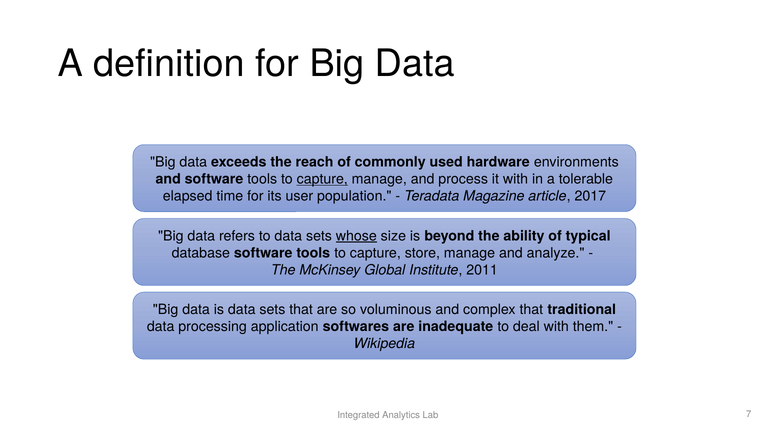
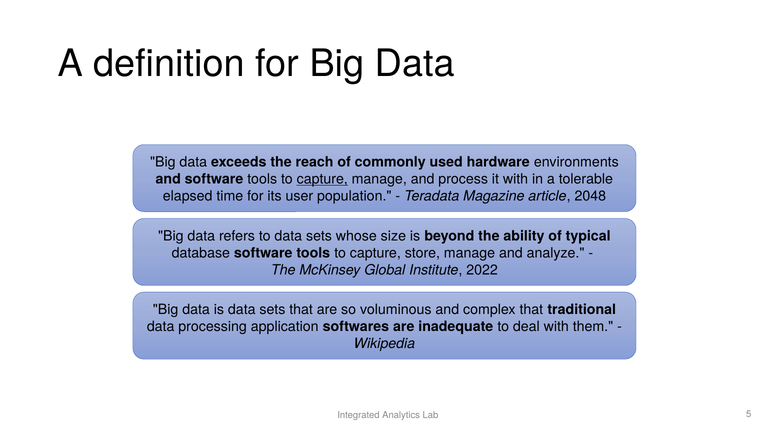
2017: 2017 -> 2048
whose underline: present -> none
2011: 2011 -> 2022
7: 7 -> 5
